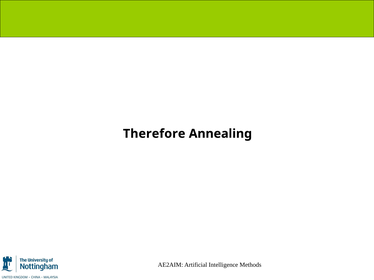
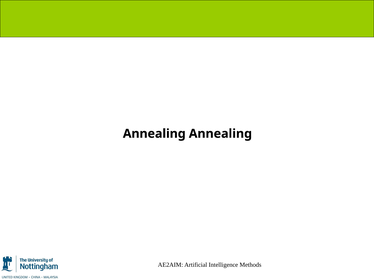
Therefore at (154, 134): Therefore -> Annealing
